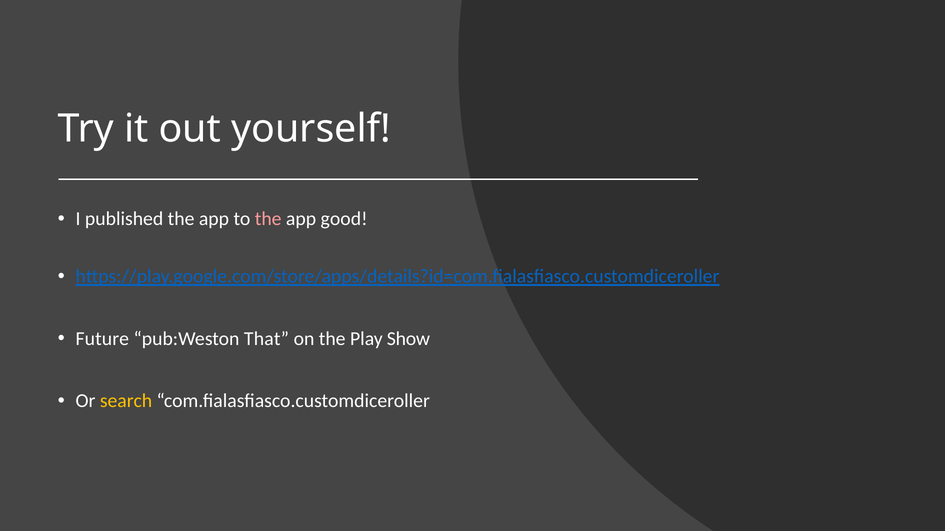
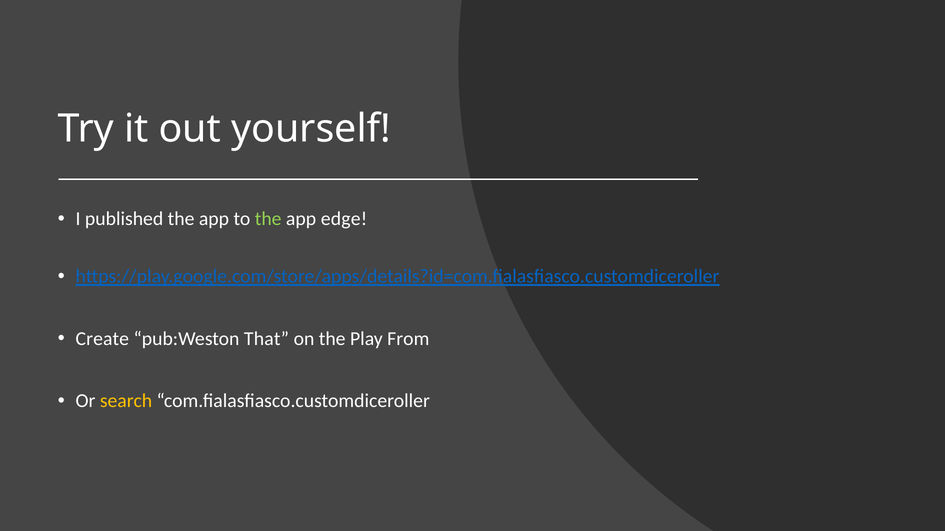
the at (268, 219) colour: pink -> light green
good: good -> edge
Future: Future -> Create
Show: Show -> From
